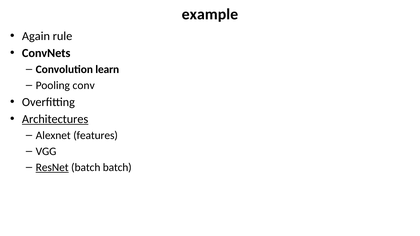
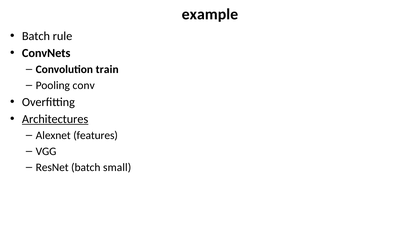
Again at (36, 36): Again -> Batch
learn: learn -> train
ResNet underline: present -> none
batch batch: batch -> small
